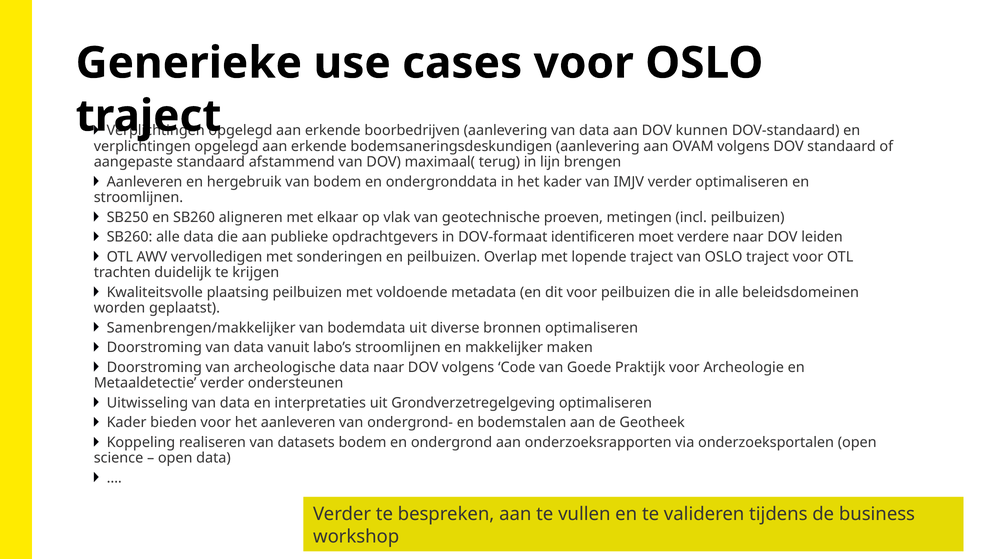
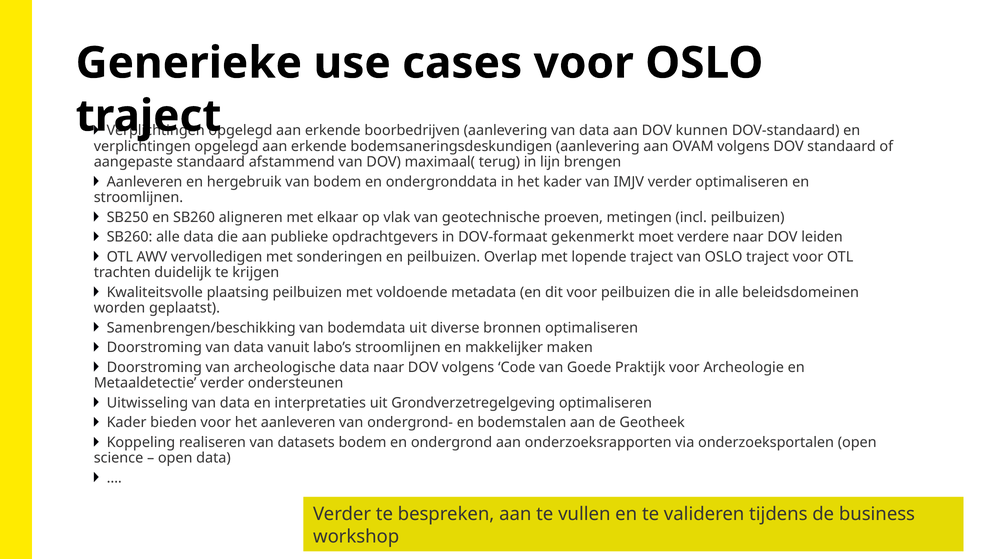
identificeren: identificeren -> gekenmerkt
Samenbrengen/makkelijker: Samenbrengen/makkelijker -> Samenbrengen/beschikking
